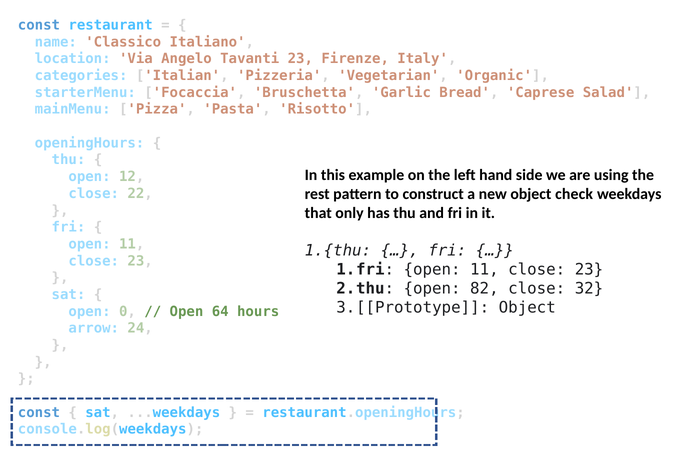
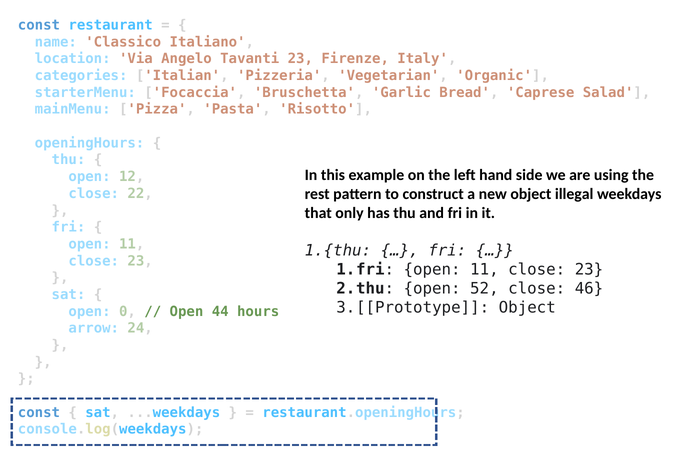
check: check -> illegal
82: 82 -> 52
32: 32 -> 46
64: 64 -> 44
